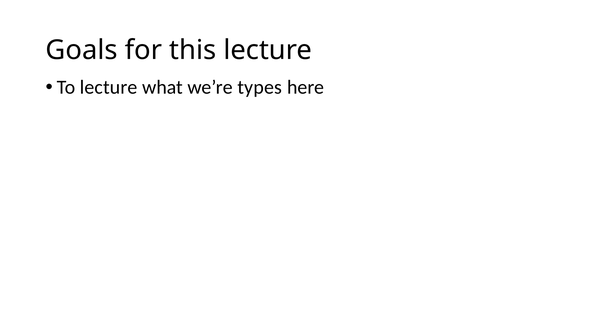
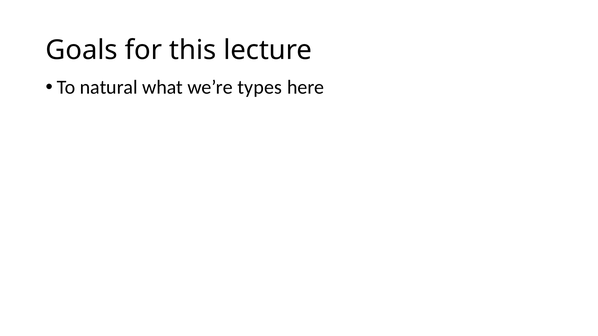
To lecture: lecture -> natural
